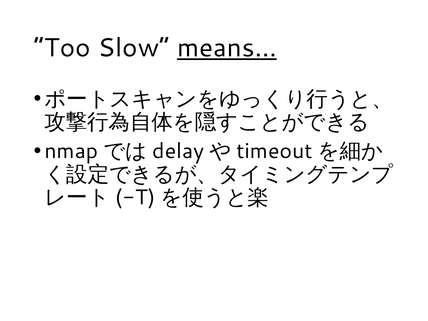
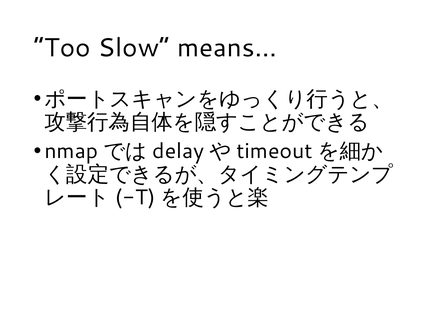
means underline: present -> none
